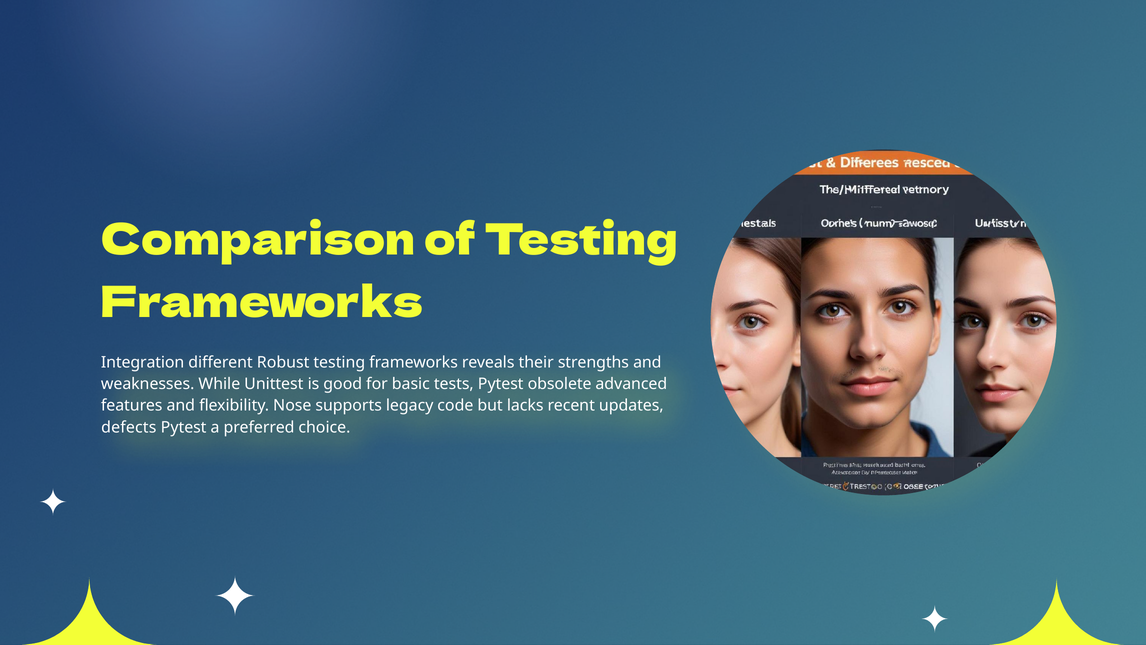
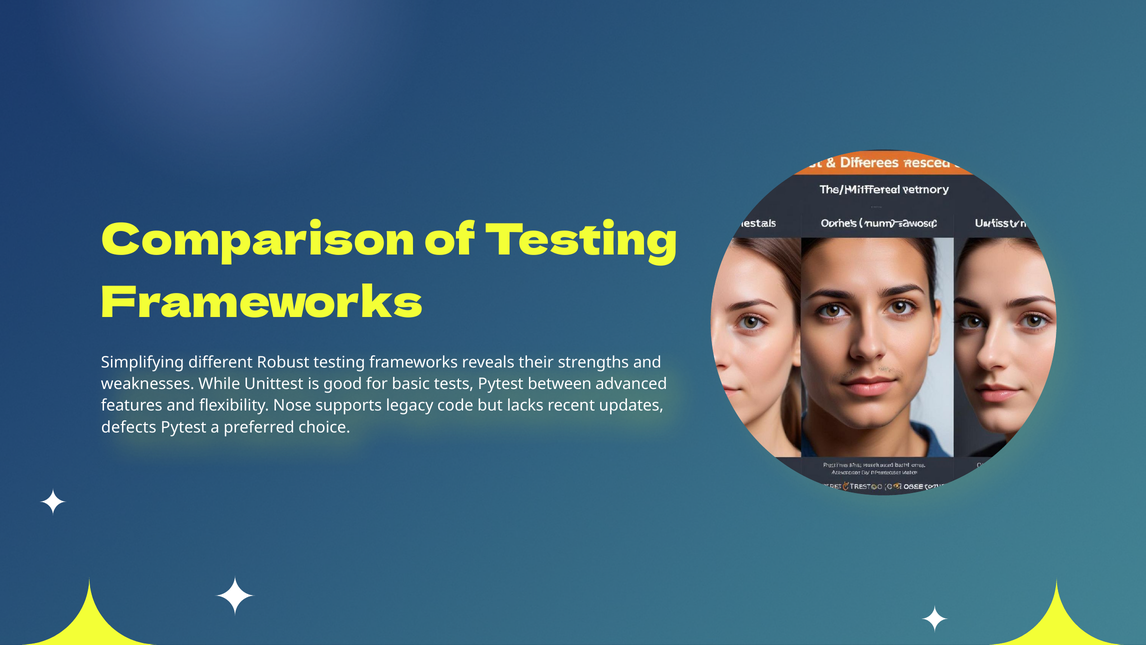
Integration: Integration -> Simplifying
obsolete: obsolete -> between
